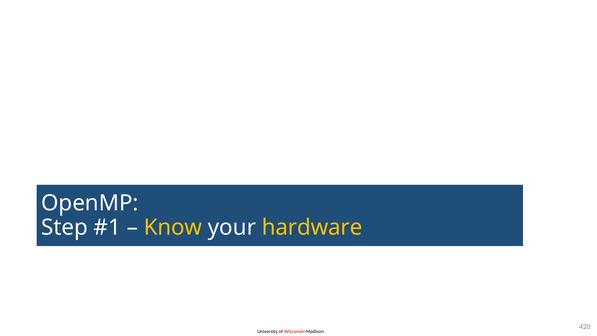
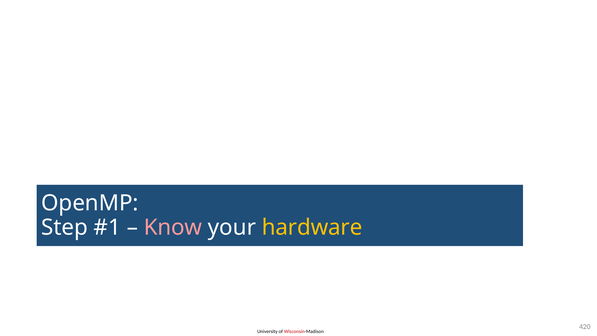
Know colour: yellow -> pink
